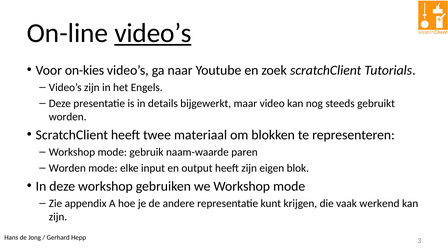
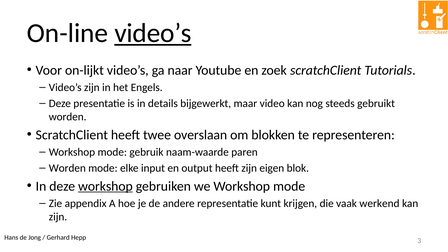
on-kies: on-kies -> on-lijkt
materiaal: materiaal -> overslaan
workshop at (105, 186) underline: none -> present
